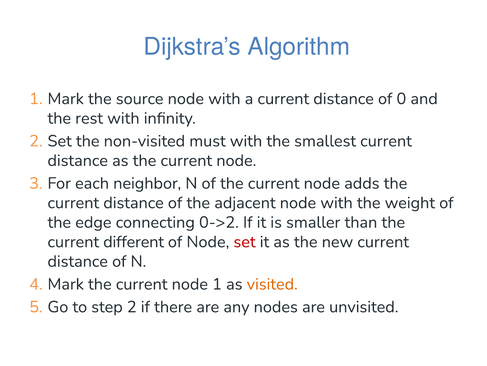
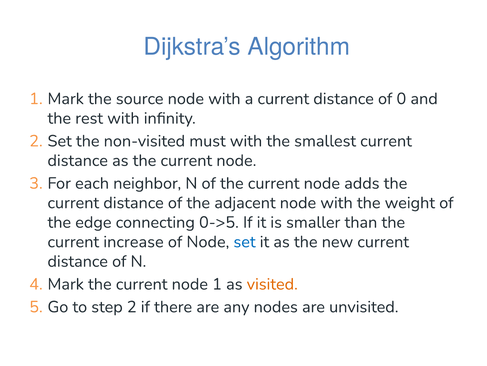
0->2: 0->2 -> 0->5
different: different -> increase
set at (245, 241) colour: red -> blue
